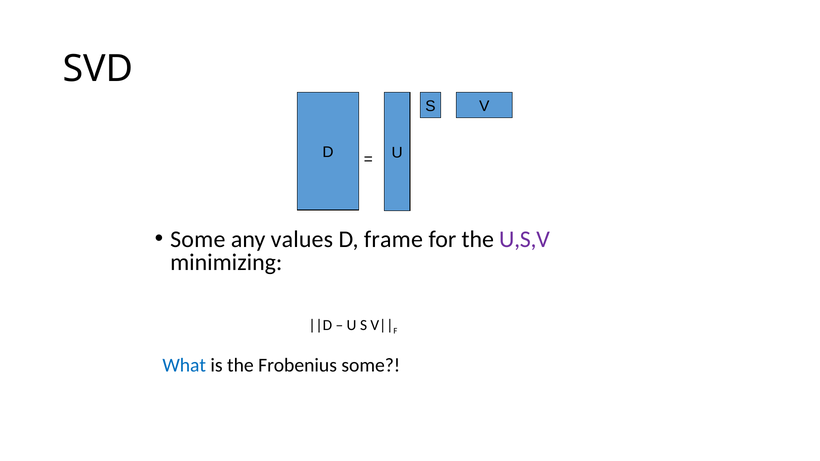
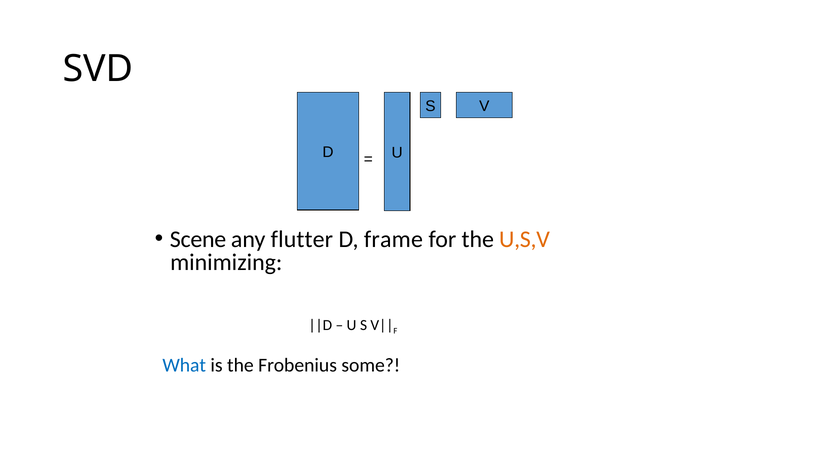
Some at (198, 239): Some -> Scene
values: values -> flutter
U,S,V colour: purple -> orange
